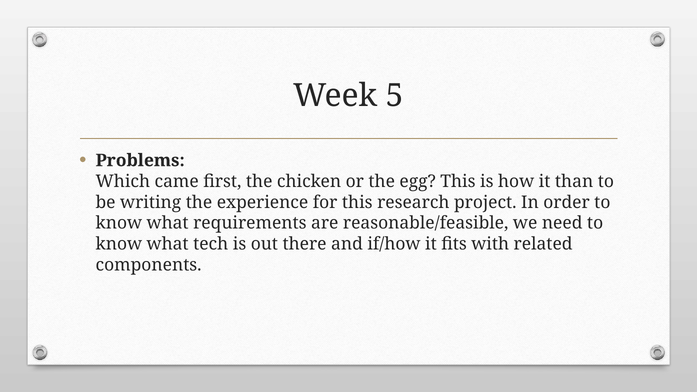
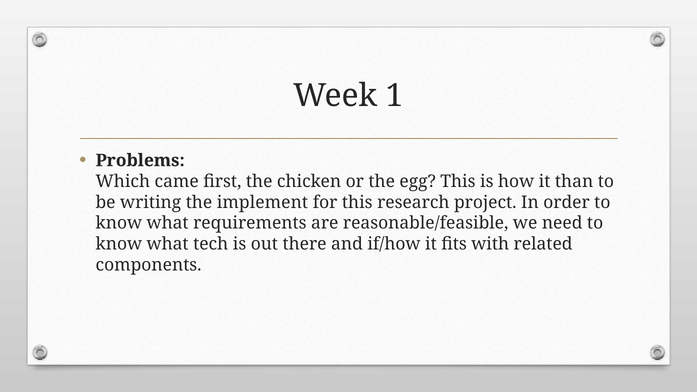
5: 5 -> 1
experience: experience -> implement
